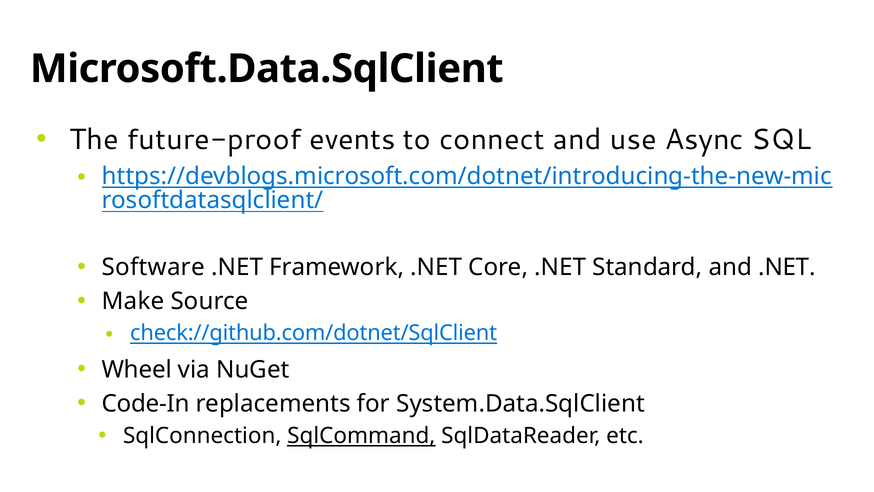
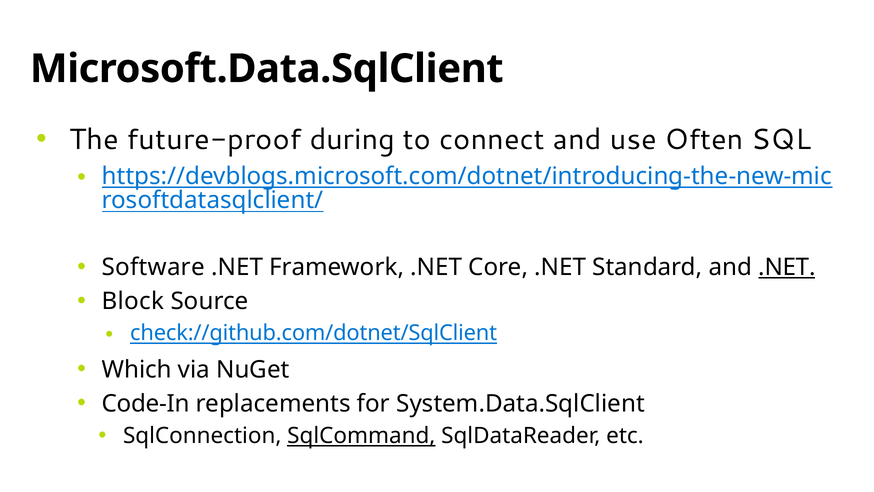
events: events -> during
Async: Async -> Often
.NET at (787, 267) underline: none -> present
Make: Make -> Block
Wheel: Wheel -> Which
